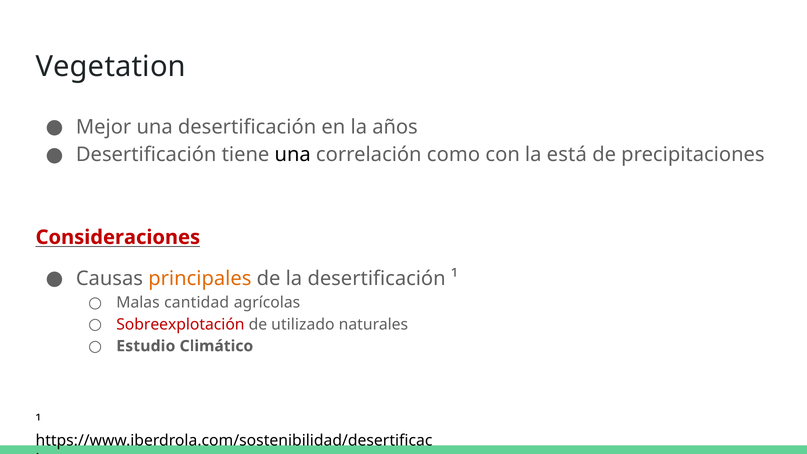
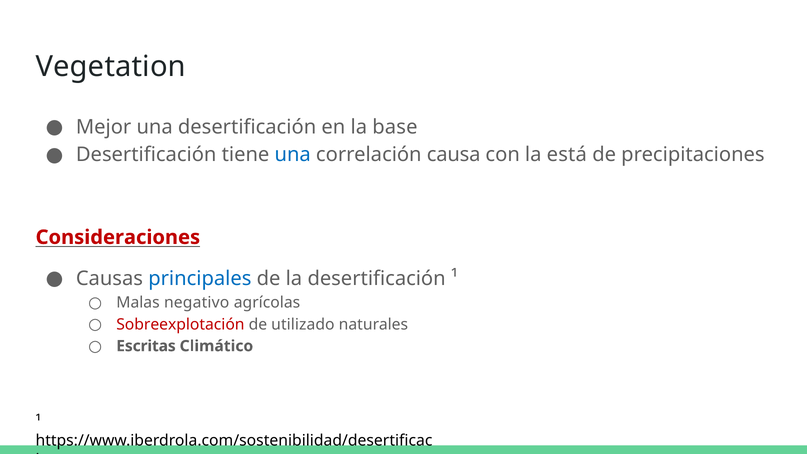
años: años -> base
una at (293, 155) colour: black -> blue
como: como -> causa
principales colour: orange -> blue
cantidad: cantidad -> negativo
Estudio: Estudio -> Escritas
